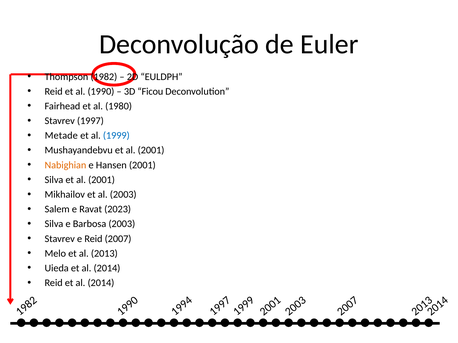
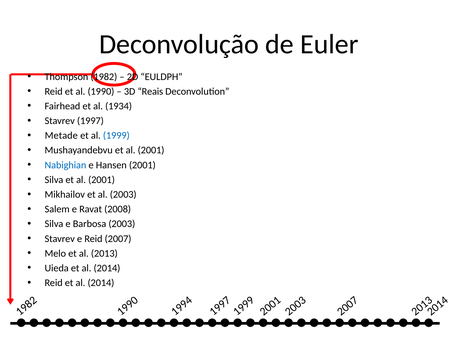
Ficou: Ficou -> Reais
1980: 1980 -> 1934
Nabighian colour: orange -> blue
2023: 2023 -> 2008
